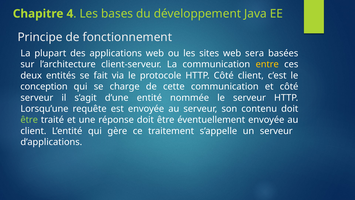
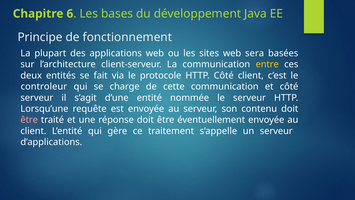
4: 4 -> 6
conception: conception -> controleur
être at (29, 120) colour: light green -> pink
